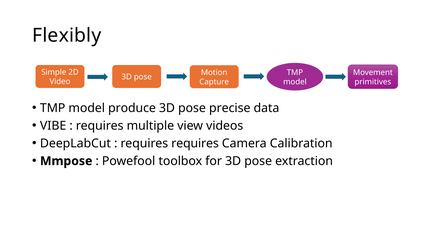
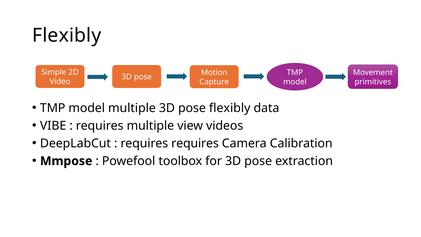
model produce: produce -> multiple
pose precise: precise -> flexibly
